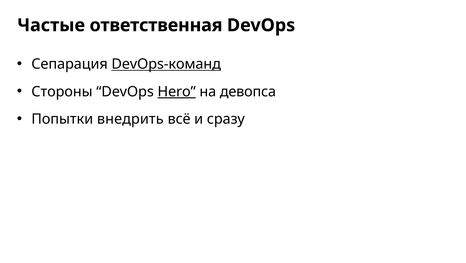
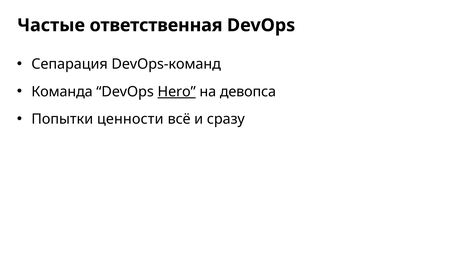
DevOps-команд underline: present -> none
Стороны: Стороны -> Команда
внедрить: внедрить -> ценности
